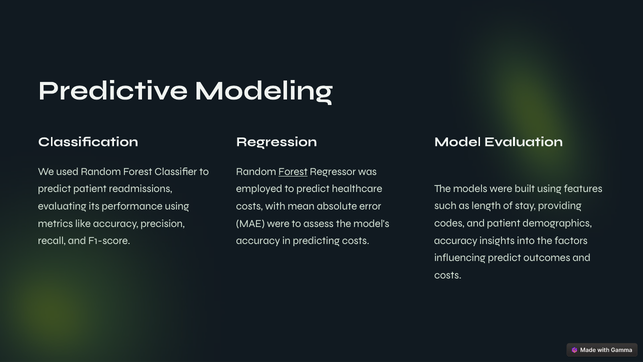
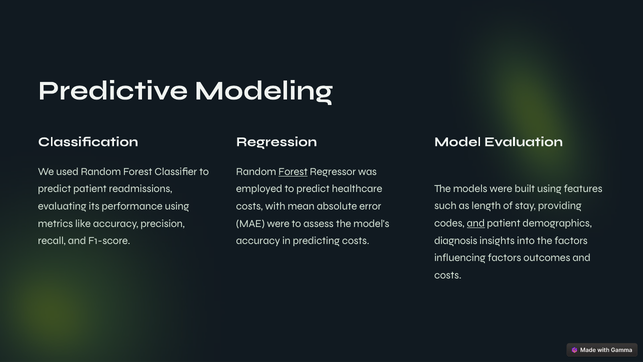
and at (476, 223) underline: none -> present
accuracy at (456, 240): accuracy -> diagnosis
influencing predict: predict -> factors
